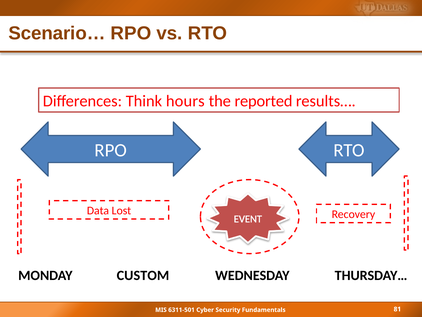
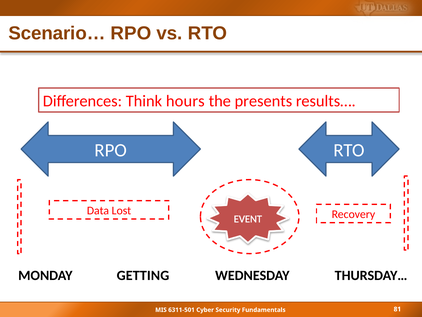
reported: reported -> presents
CUSTOM: CUSTOM -> GETTING
